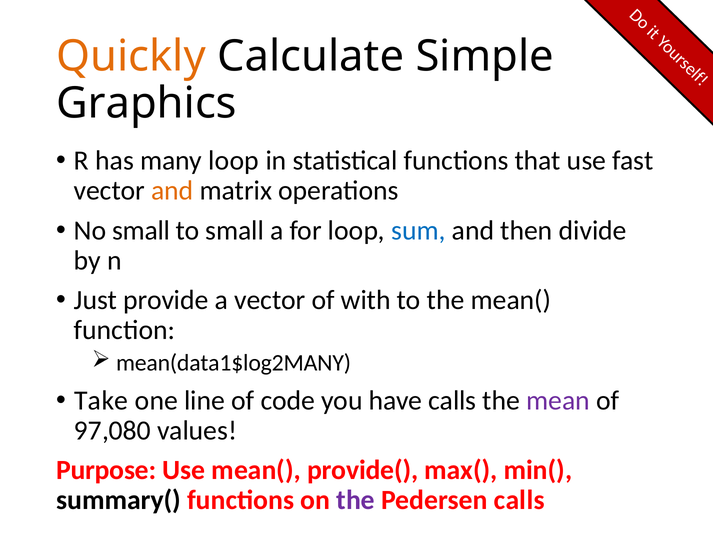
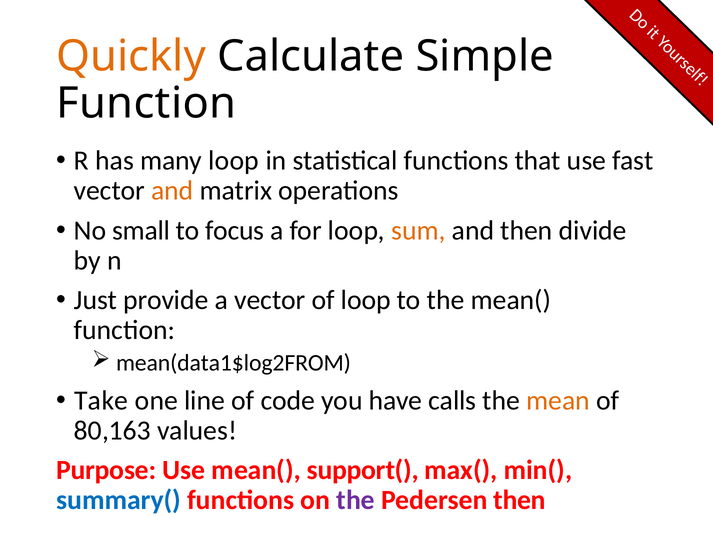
Graphics at (146, 103): Graphics -> Function
to small: small -> focus
sum colour: blue -> orange
of with: with -> loop
mean(data1$log2MANY: mean(data1$log2MANY -> mean(data1$log2FROM
mean colour: purple -> orange
97,080: 97,080 -> 80,163
provide(: provide( -> support(
summary( colour: black -> blue
Pedersen calls: calls -> then
